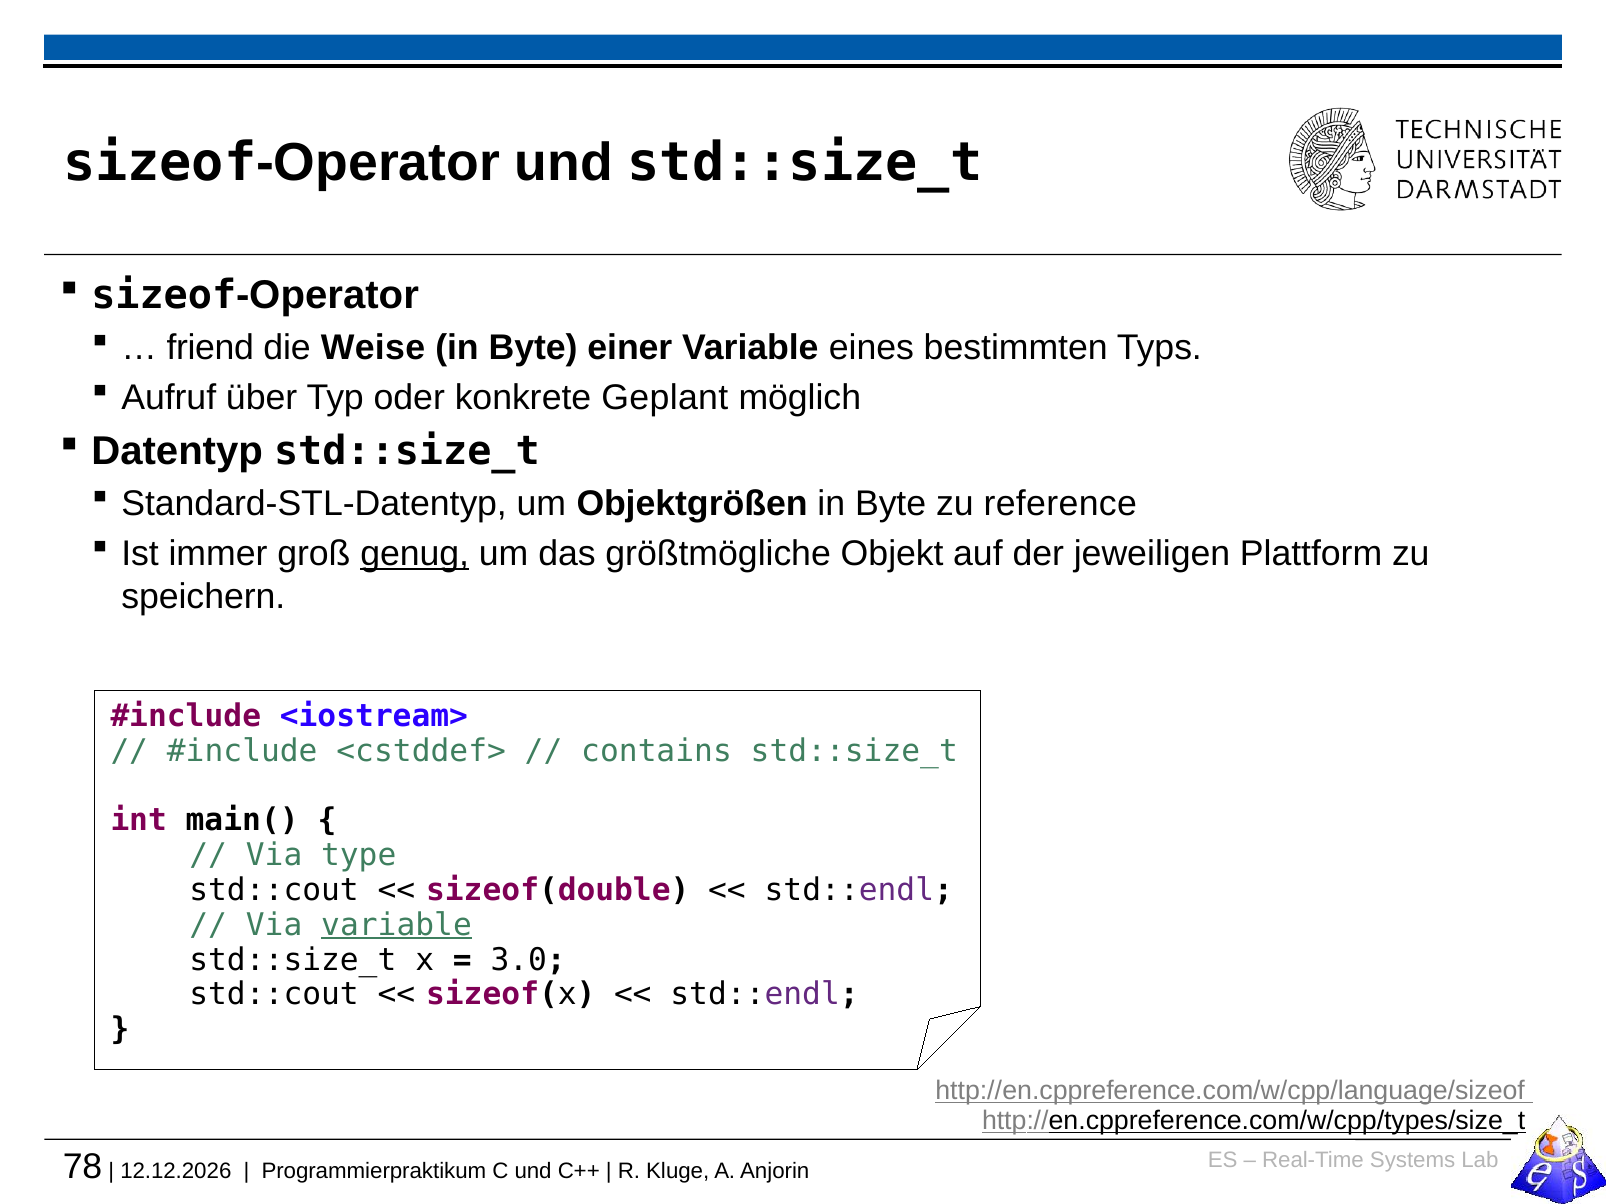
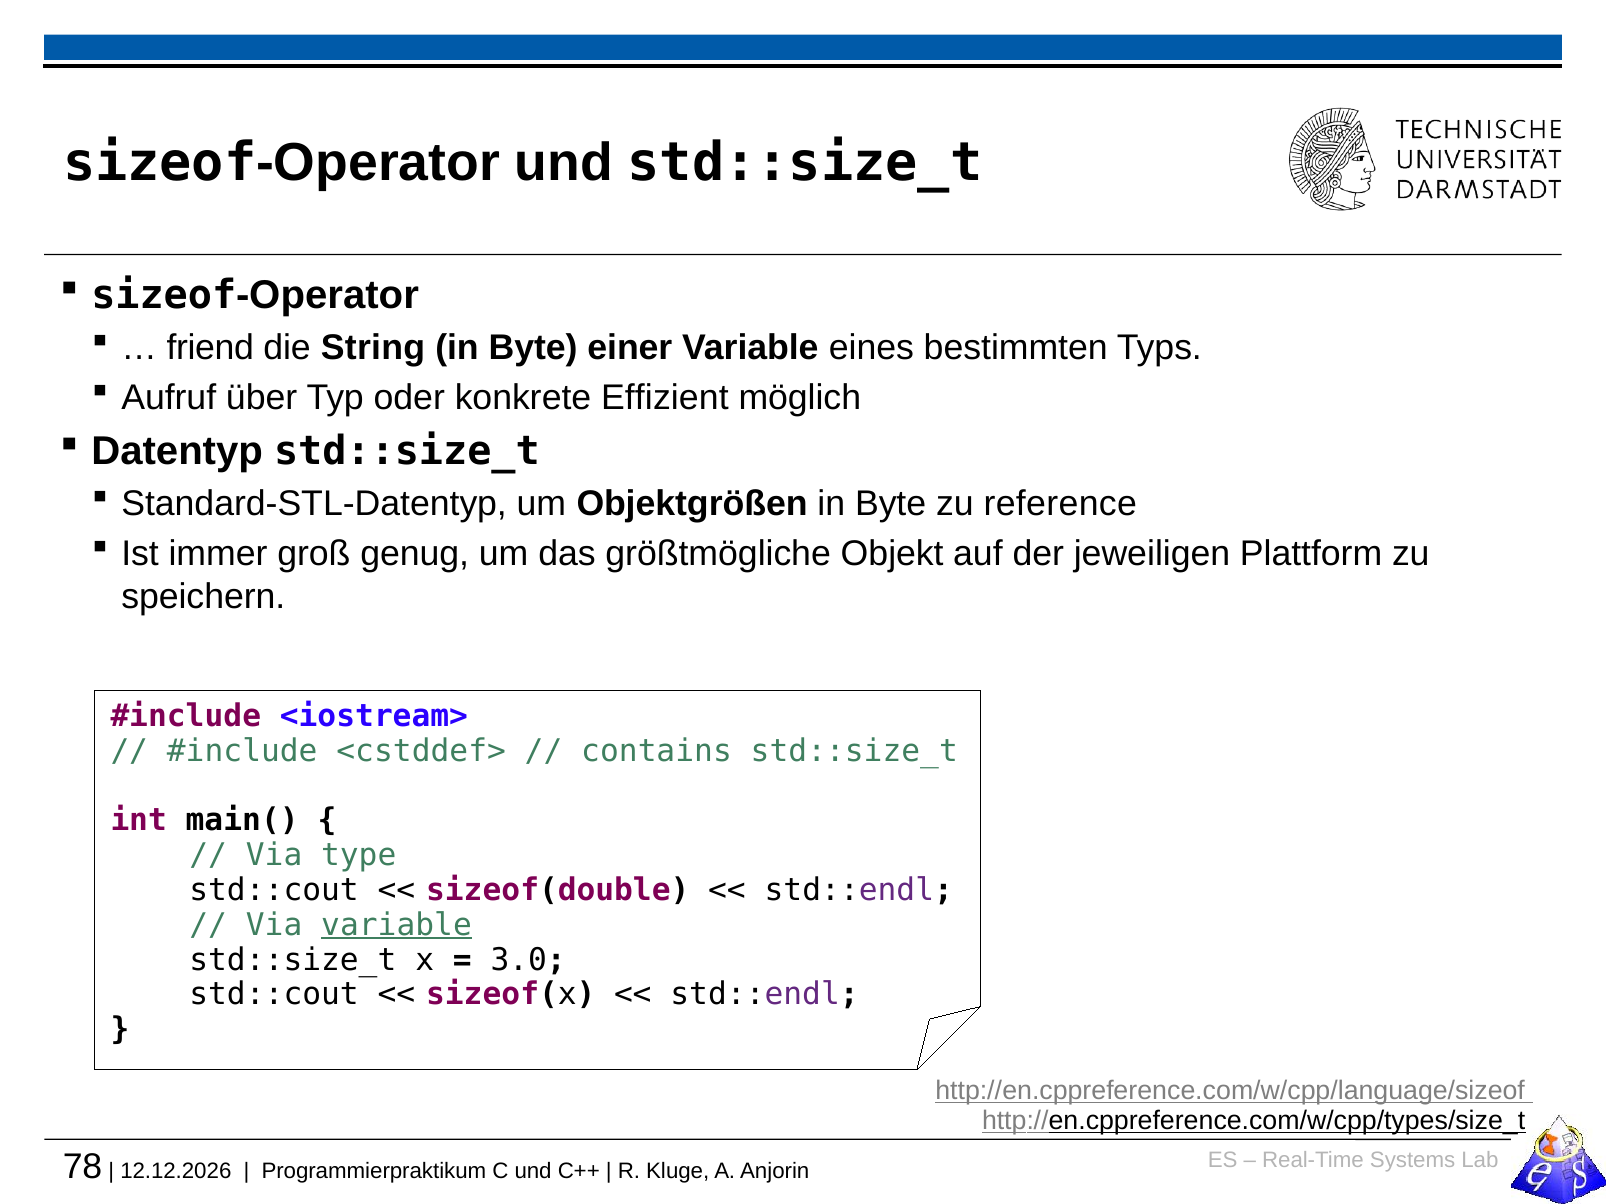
Weise: Weise -> String
Geplant: Geplant -> Effizient
genug underline: present -> none
